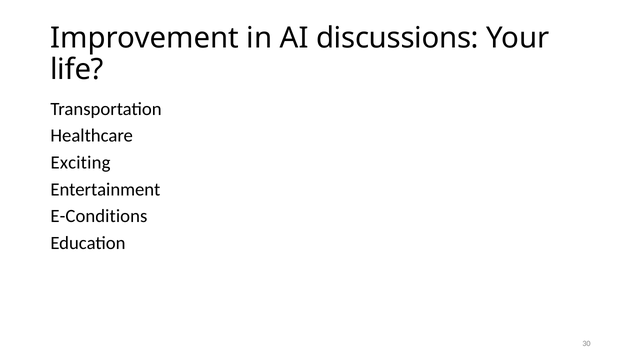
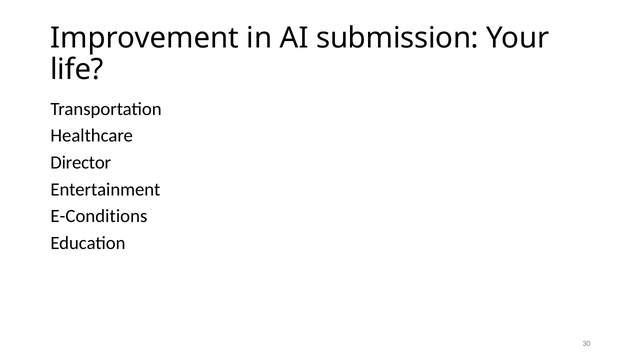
discussions: discussions -> submission
Exciting: Exciting -> Director
